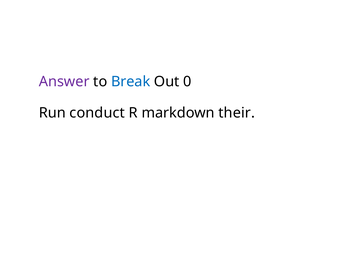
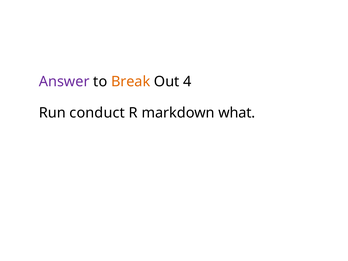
Break colour: blue -> orange
0: 0 -> 4
their: their -> what
